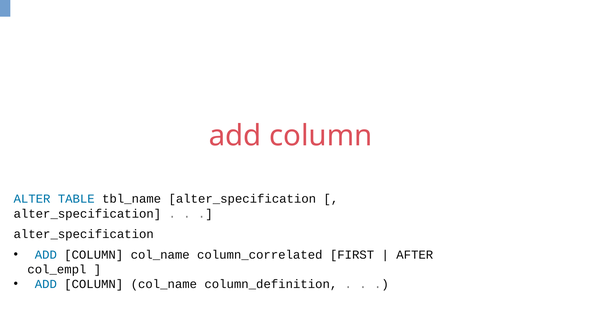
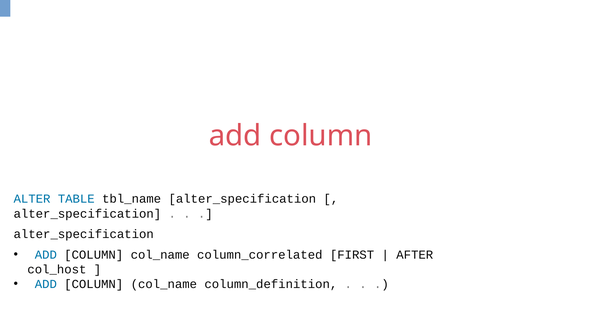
col_empl: col_empl -> col_host
